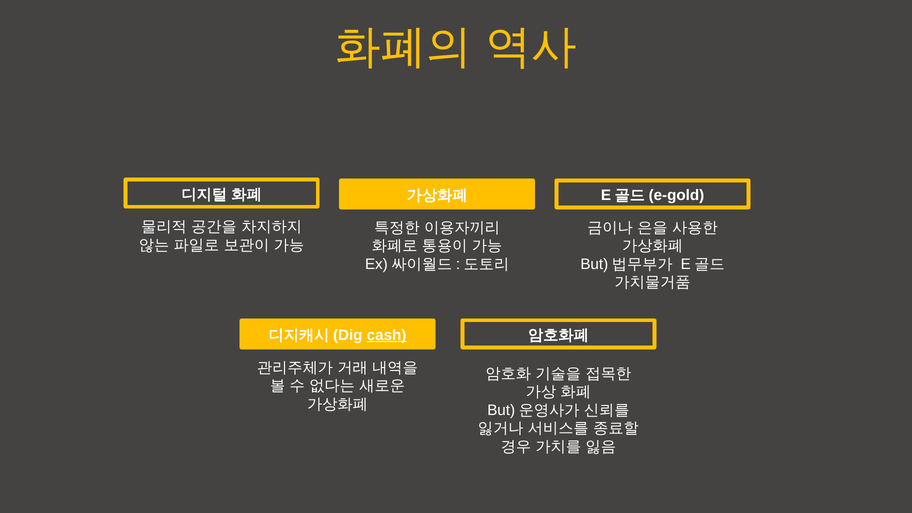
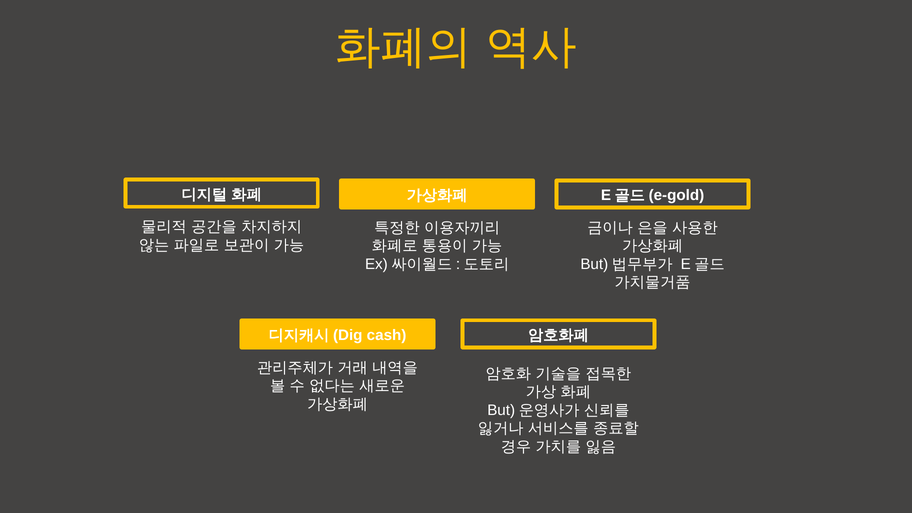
cash underline: present -> none
